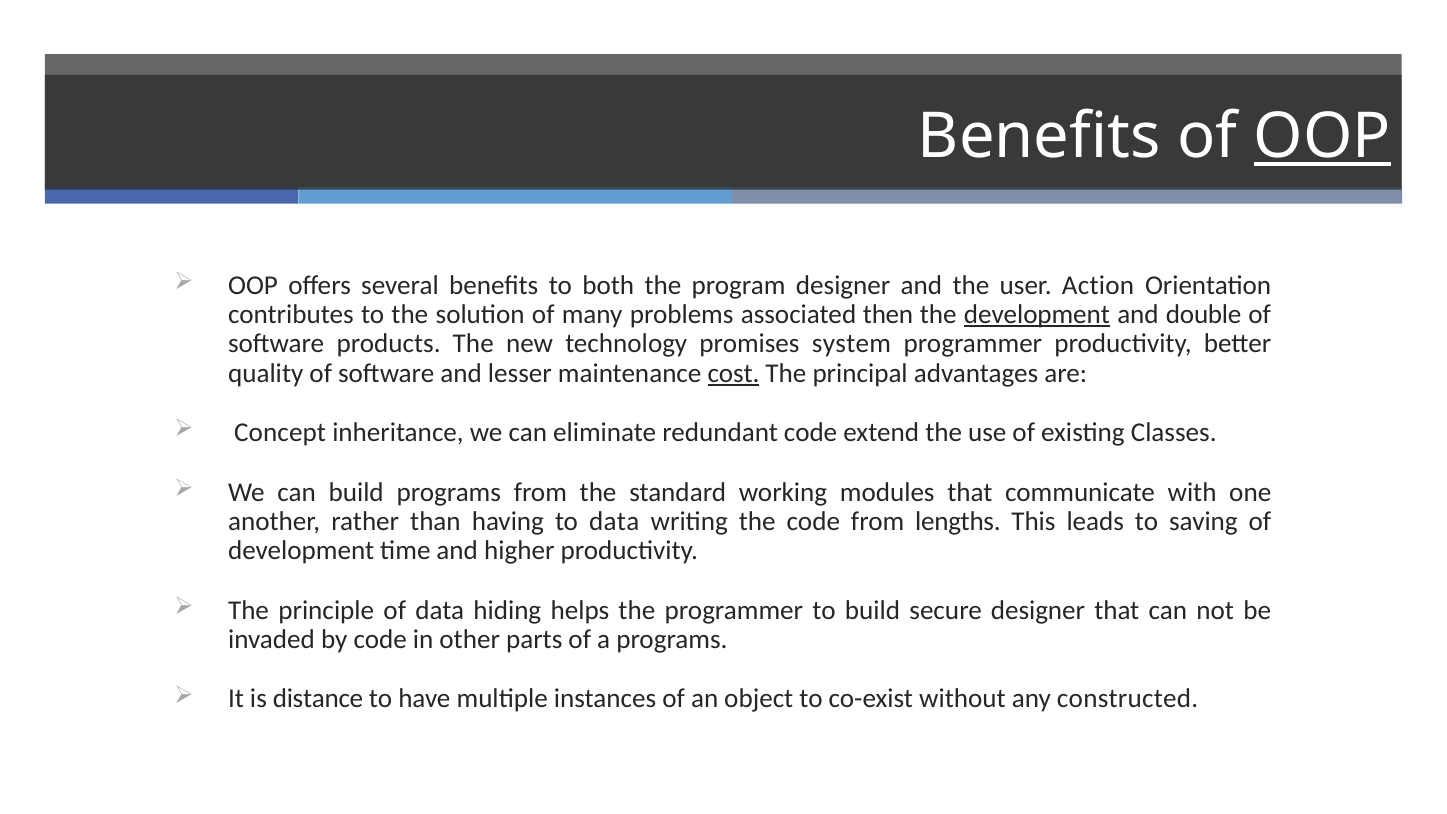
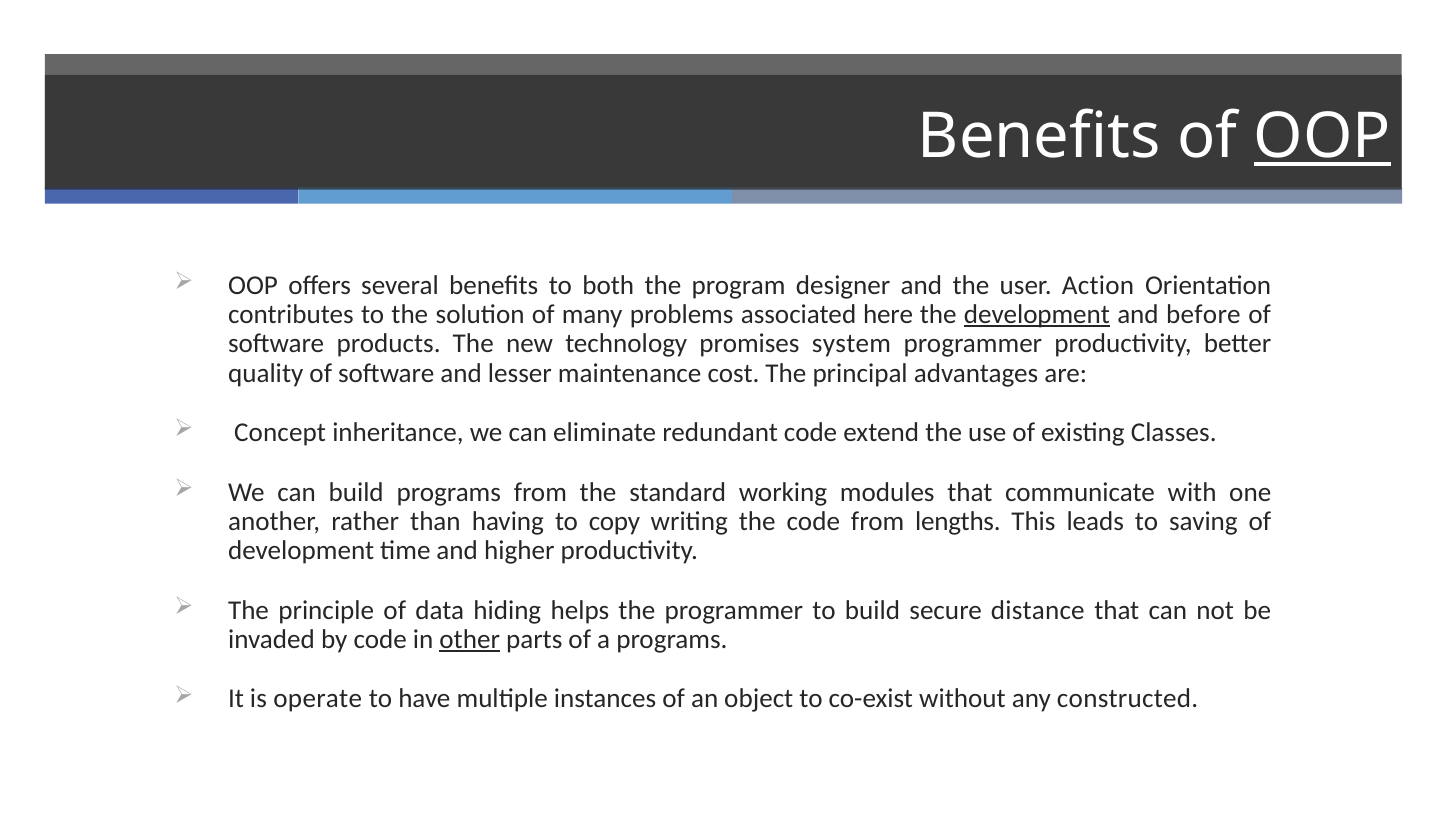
then: then -> here
double: double -> before
cost underline: present -> none
to data: data -> copy
secure designer: designer -> distance
other underline: none -> present
distance: distance -> operate
